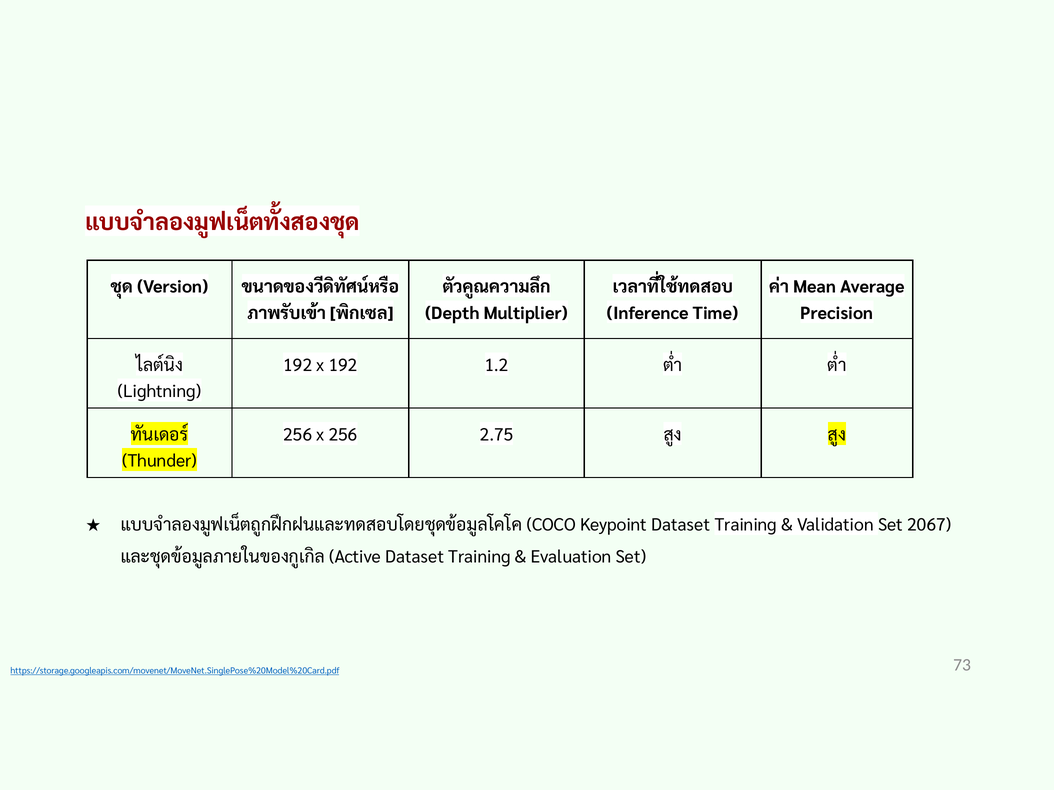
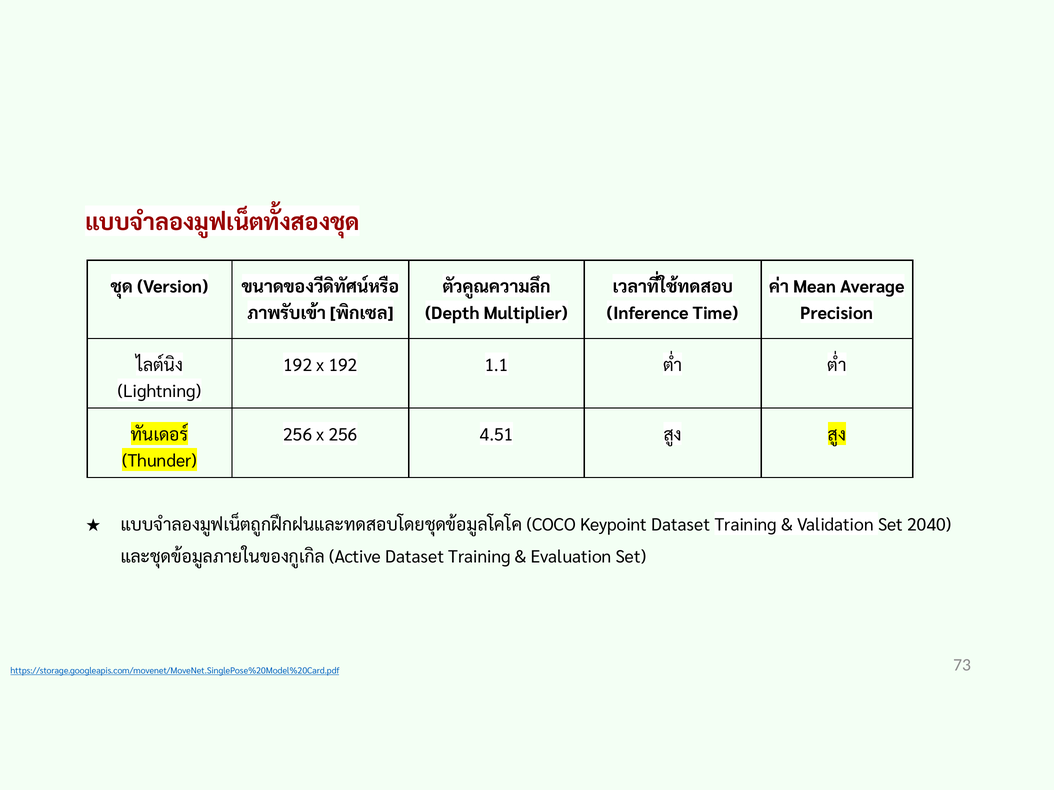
1.2: 1.2 -> 1.1
2.75: 2.75 -> 4.51
2067: 2067 -> 2040
